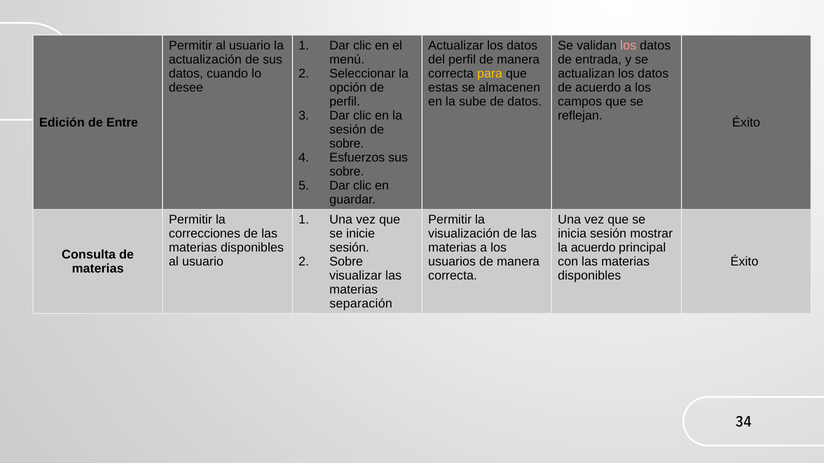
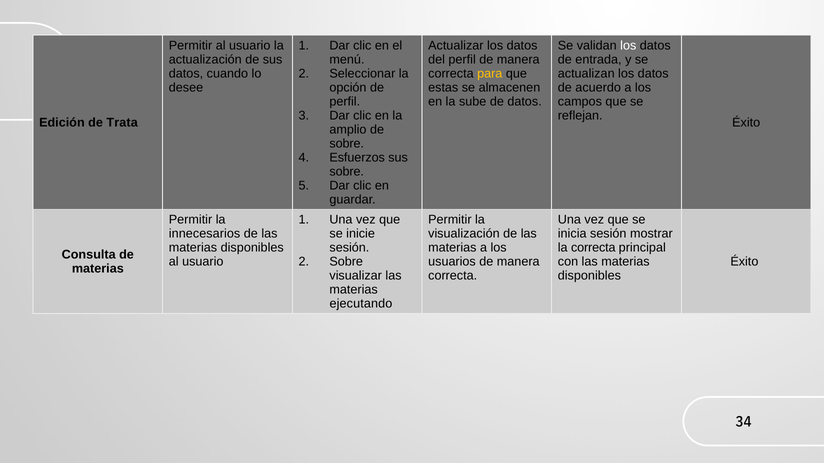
los at (628, 45) colour: pink -> white
Entre: Entre -> Trata
sesión at (348, 130): sesión -> amplio
correcciones: correcciones -> innecesarios
la acuerdo: acuerdo -> correcta
separación: separación -> ejecutando
